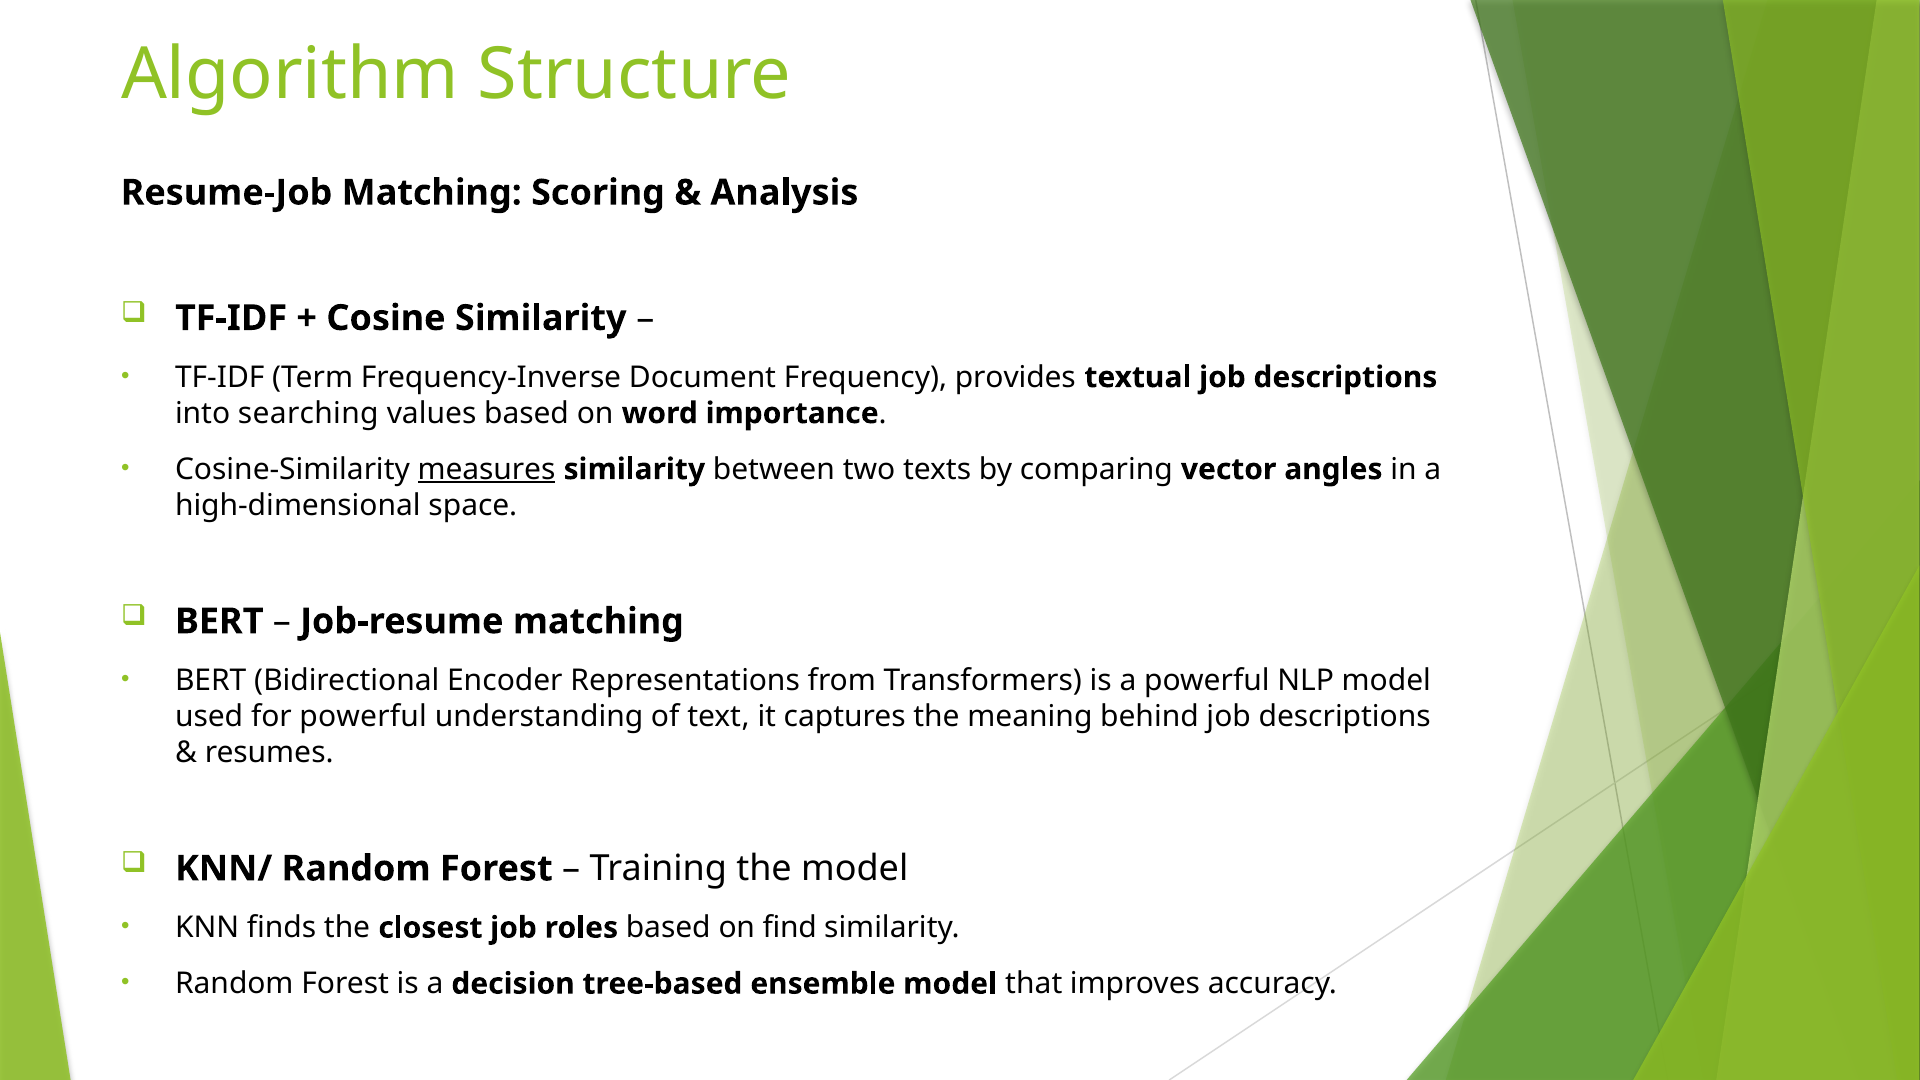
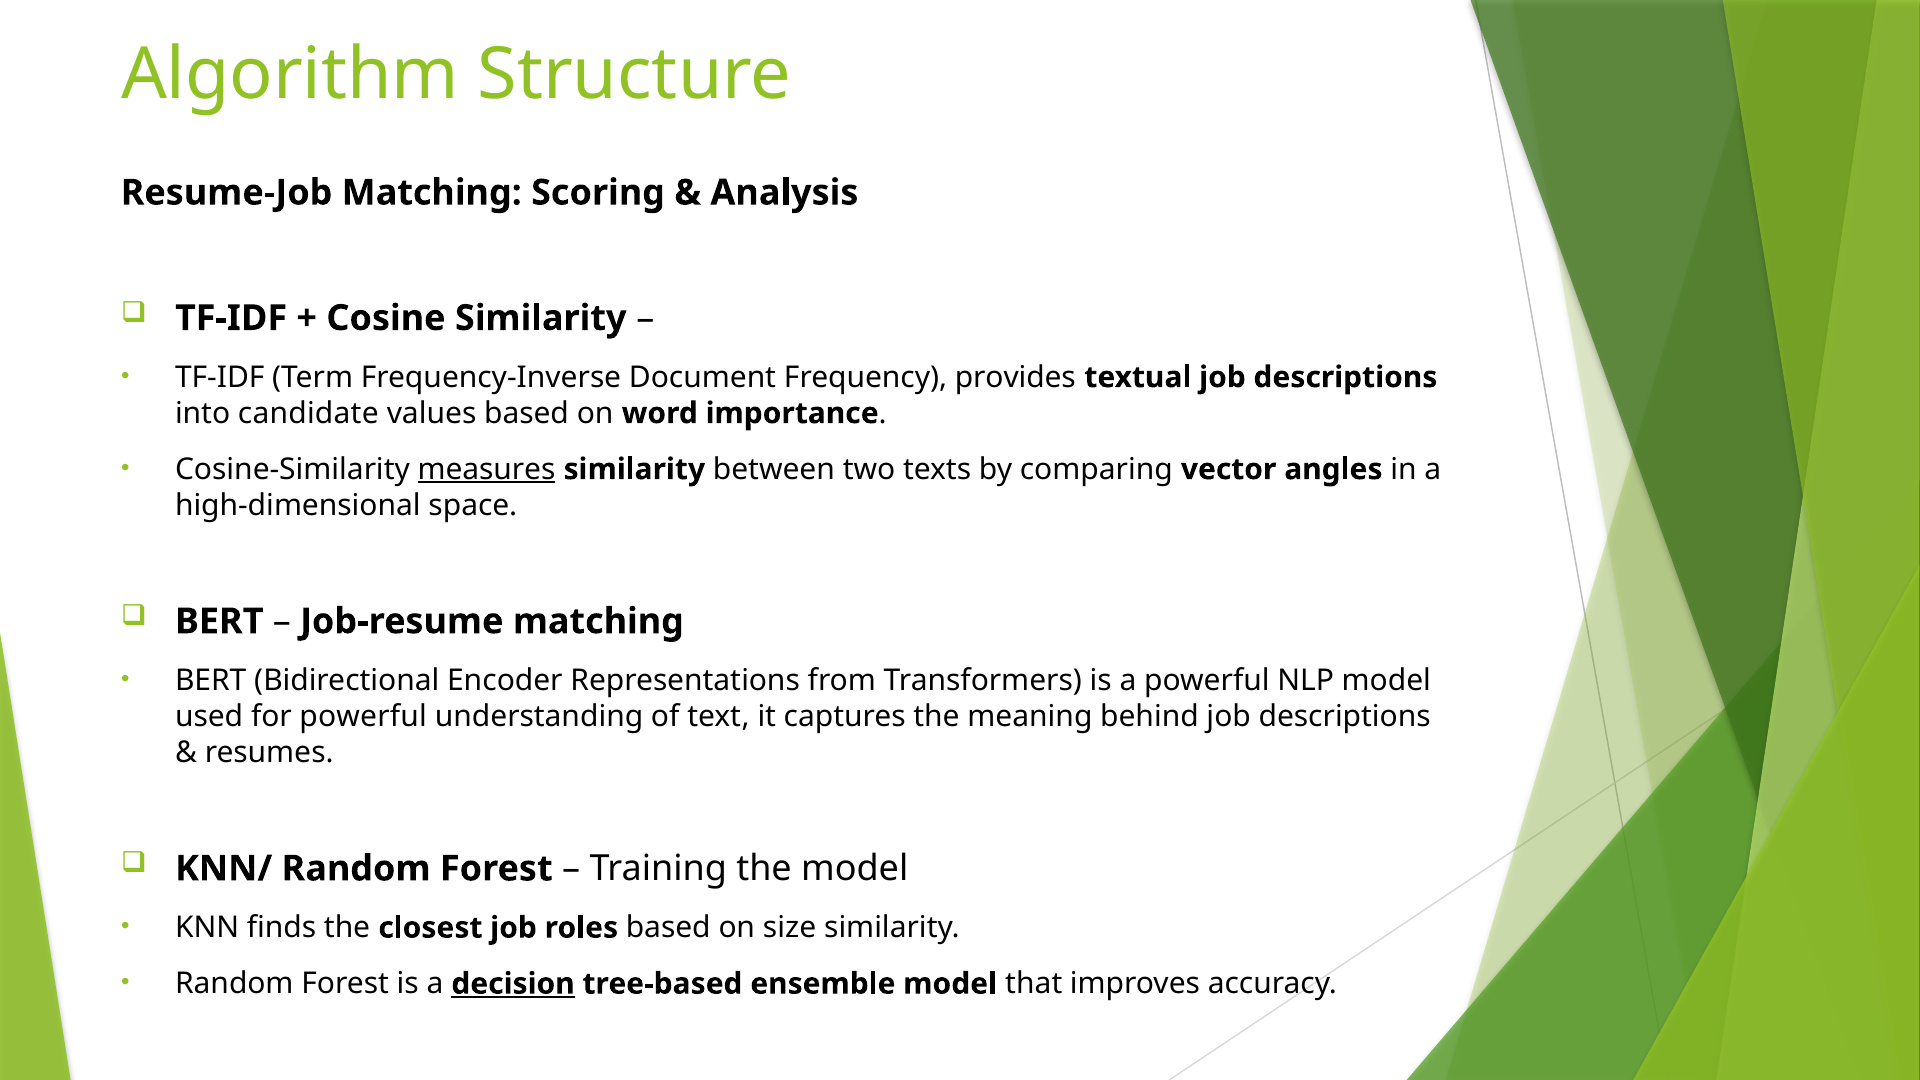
searching: searching -> candidate
find: find -> size
decision underline: none -> present
